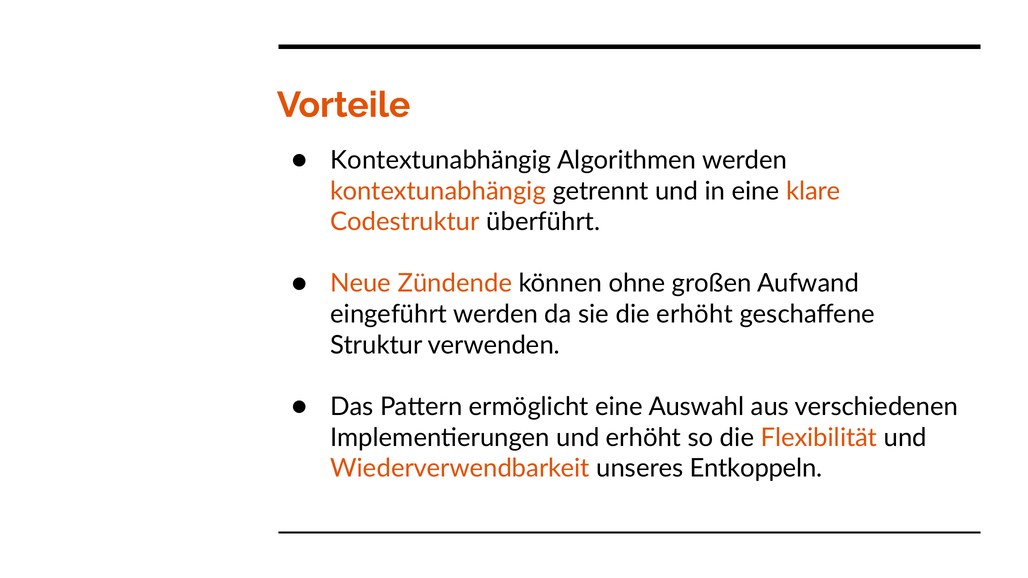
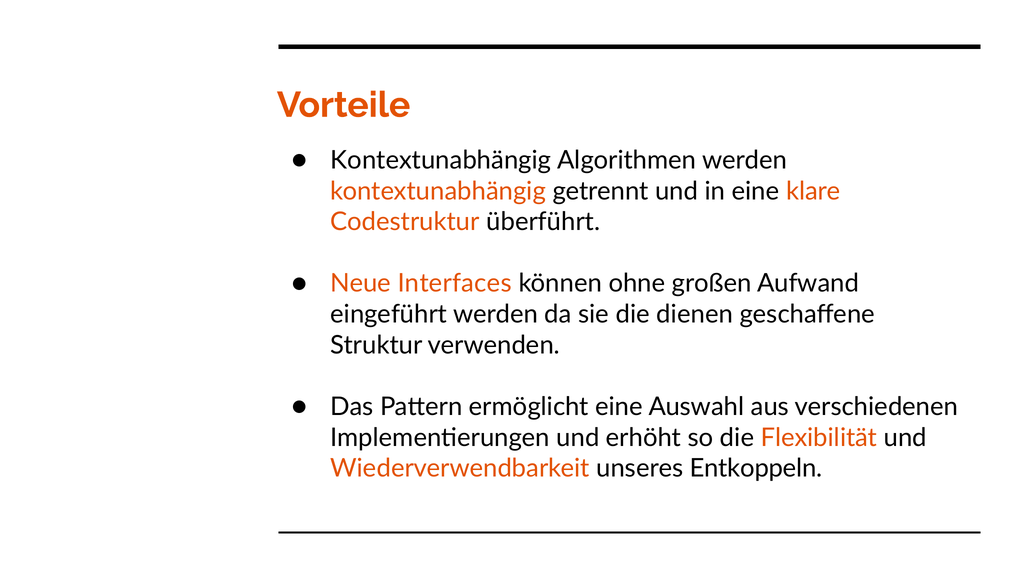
Zündende: Zündende -> Interfaces
die erhöht: erhöht -> dienen
